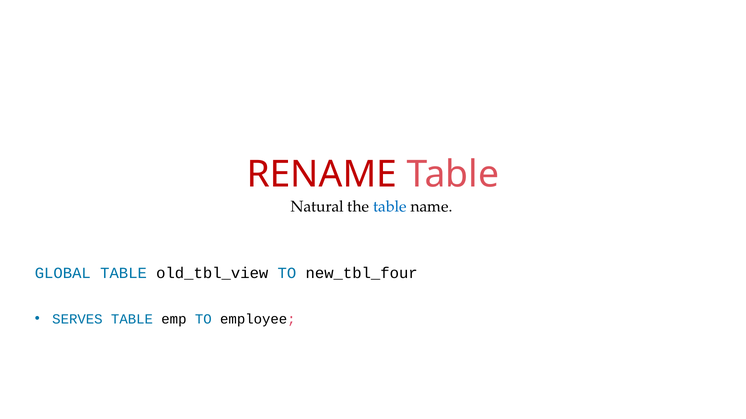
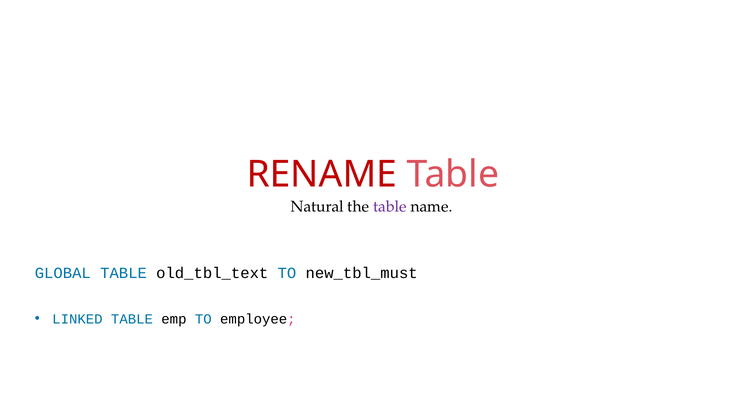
table at (390, 207) colour: blue -> purple
old_tbl_view: old_tbl_view -> old_tbl_text
new_tbl_four: new_tbl_four -> new_tbl_must
SERVES: SERVES -> LINKED
